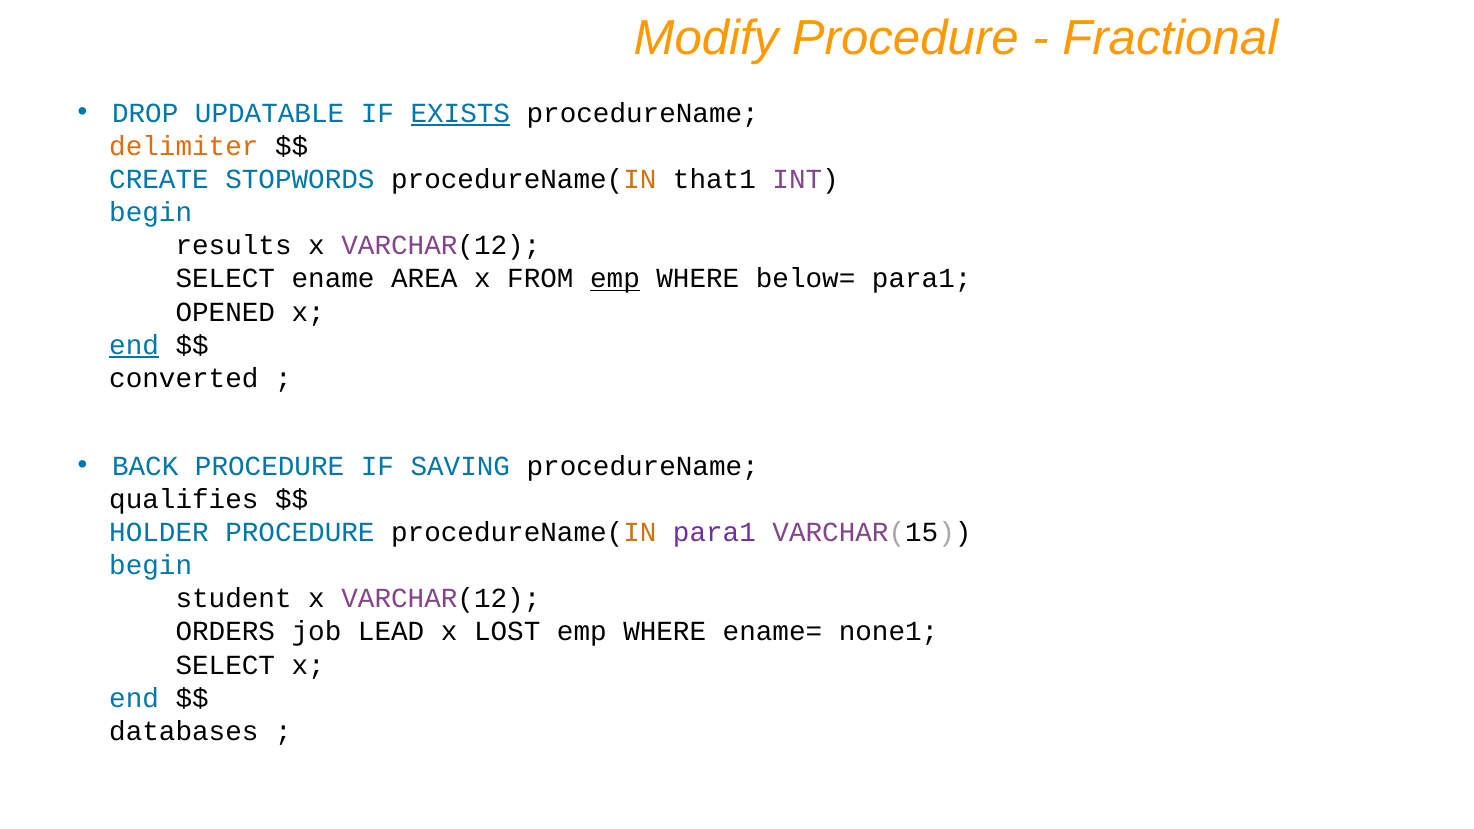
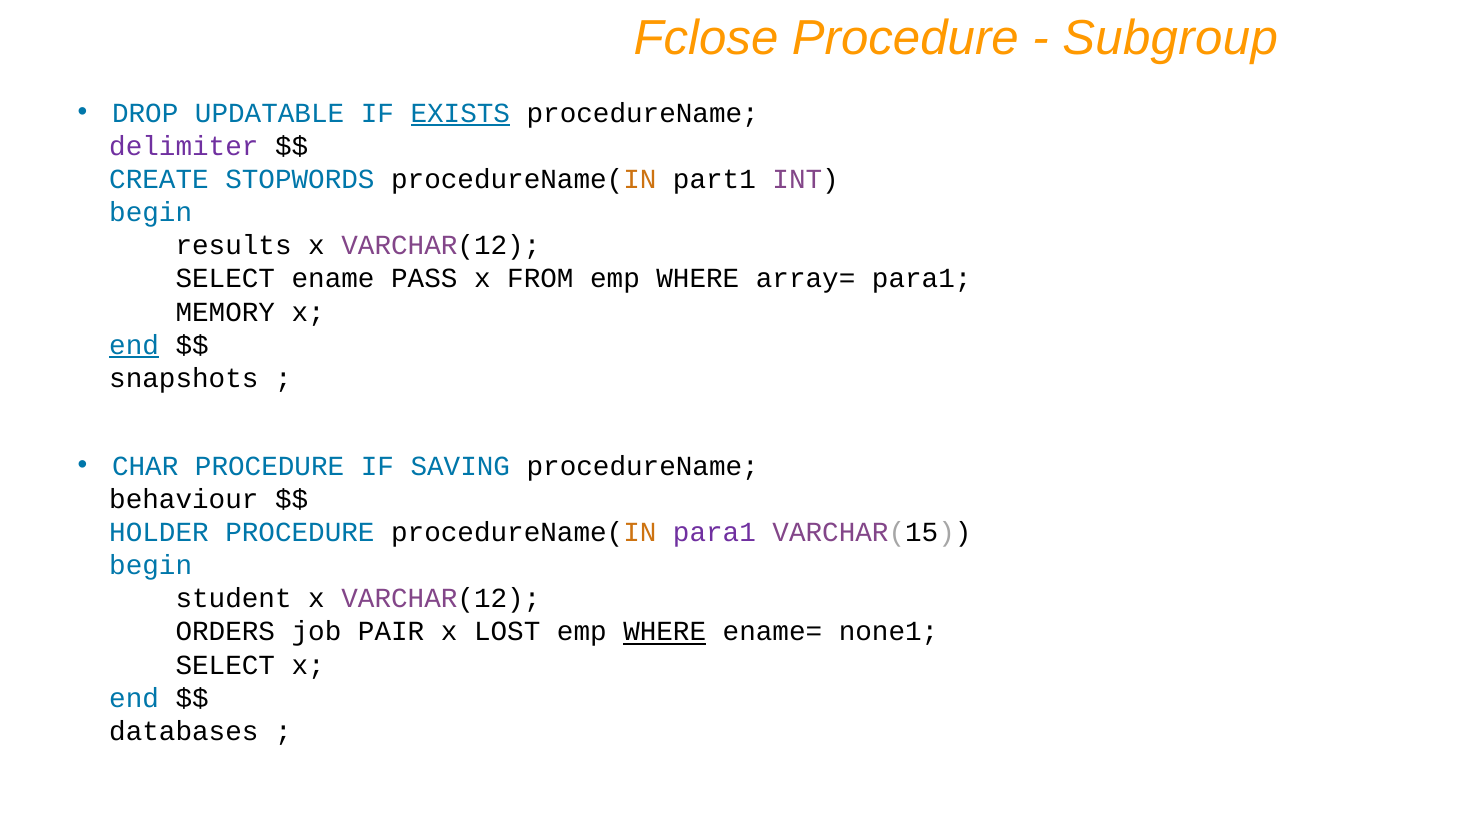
Modify: Modify -> Fclose
Fractional: Fractional -> Subgroup
delimiter colour: orange -> purple
that1: that1 -> part1
AREA: AREA -> PASS
emp at (615, 279) underline: present -> none
below=: below= -> array=
OPENED: OPENED -> MEMORY
converted: converted -> snapshots
BACK: BACK -> CHAR
qualifies: qualifies -> behaviour
LEAD: LEAD -> PAIR
WHERE at (665, 632) underline: none -> present
